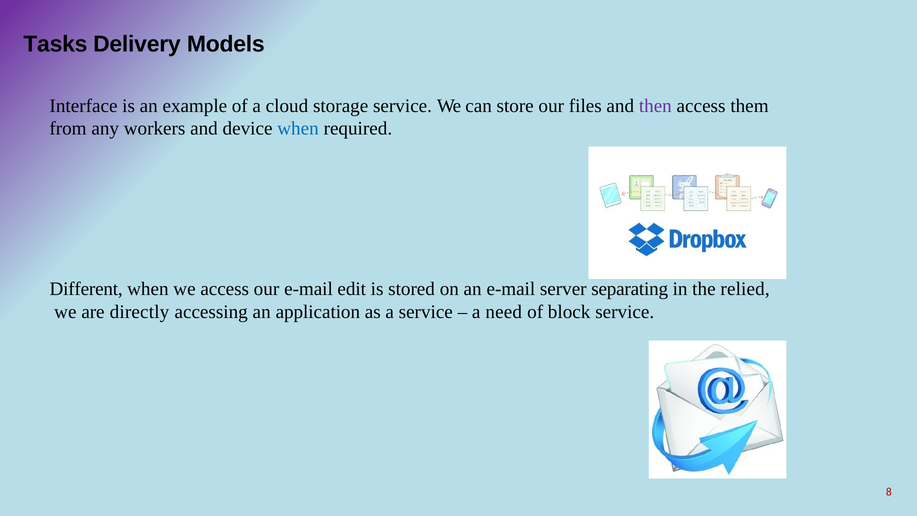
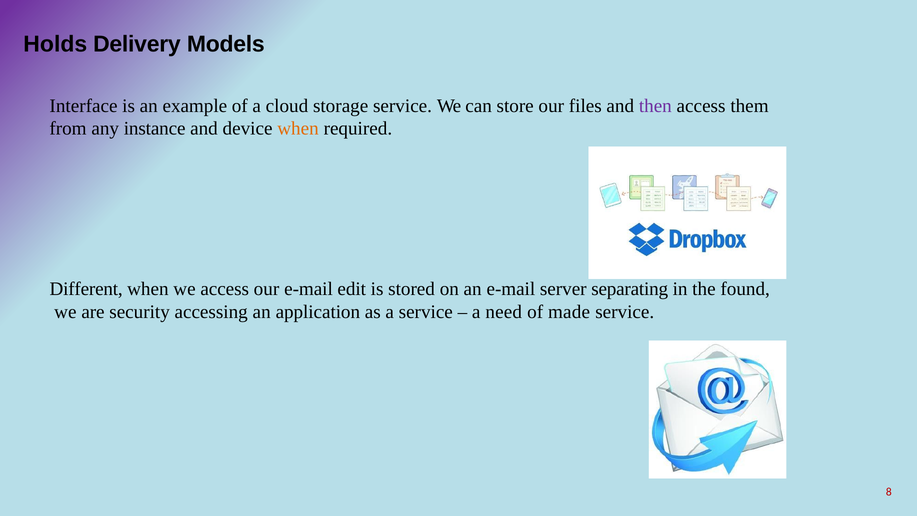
Tasks: Tasks -> Holds
workers: workers -> instance
when at (298, 129) colour: blue -> orange
relied: relied -> found
directly: directly -> security
block: block -> made
